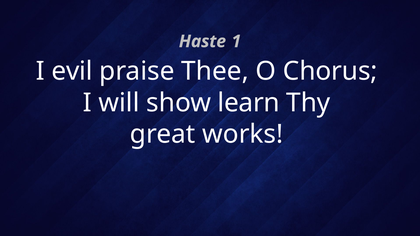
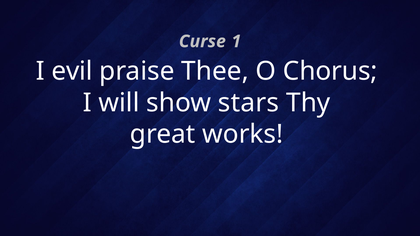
Haste: Haste -> Curse
learn: learn -> stars
